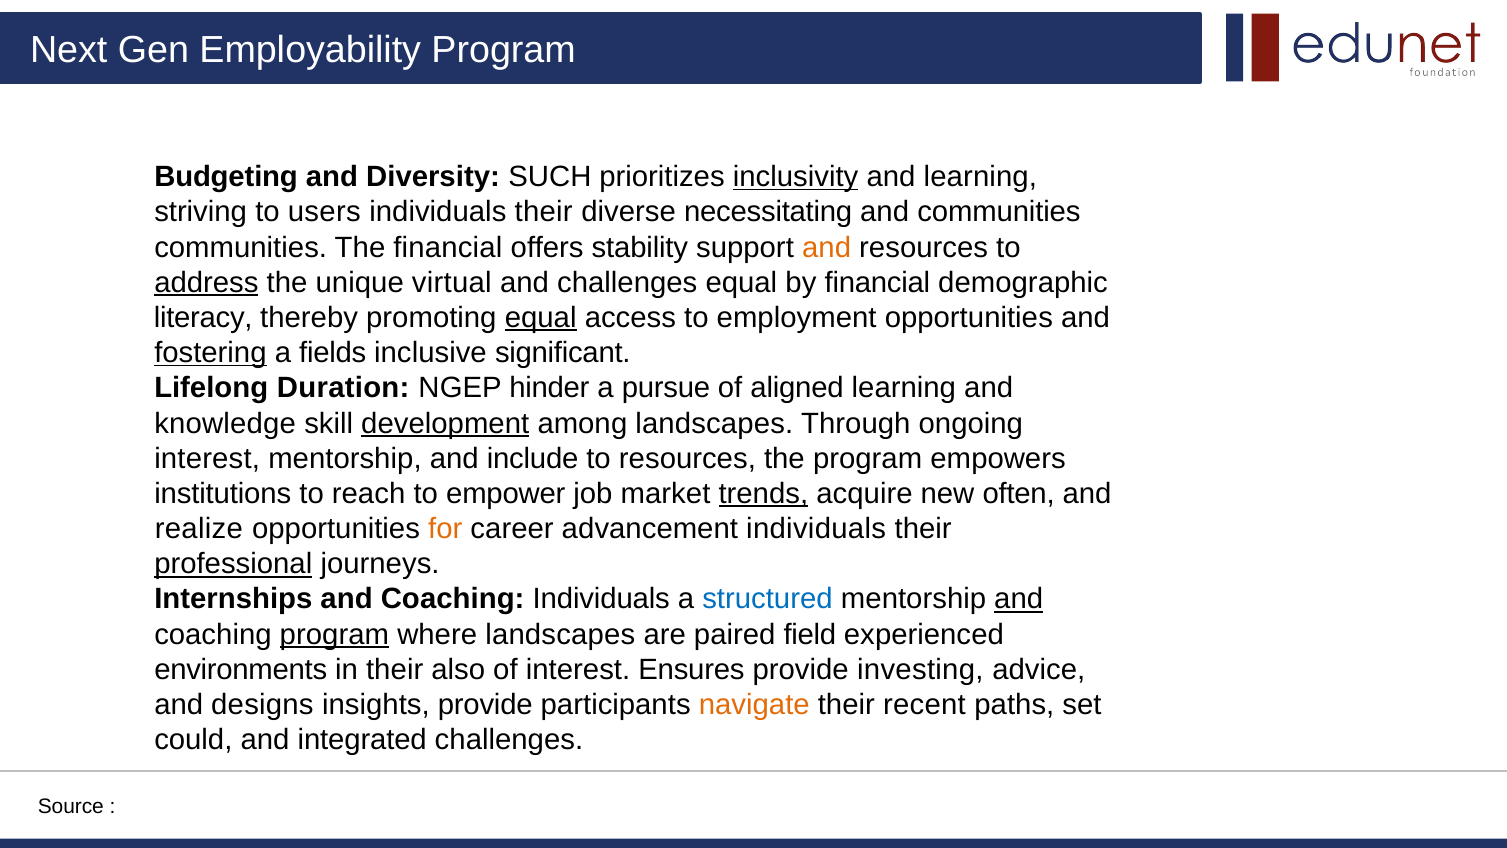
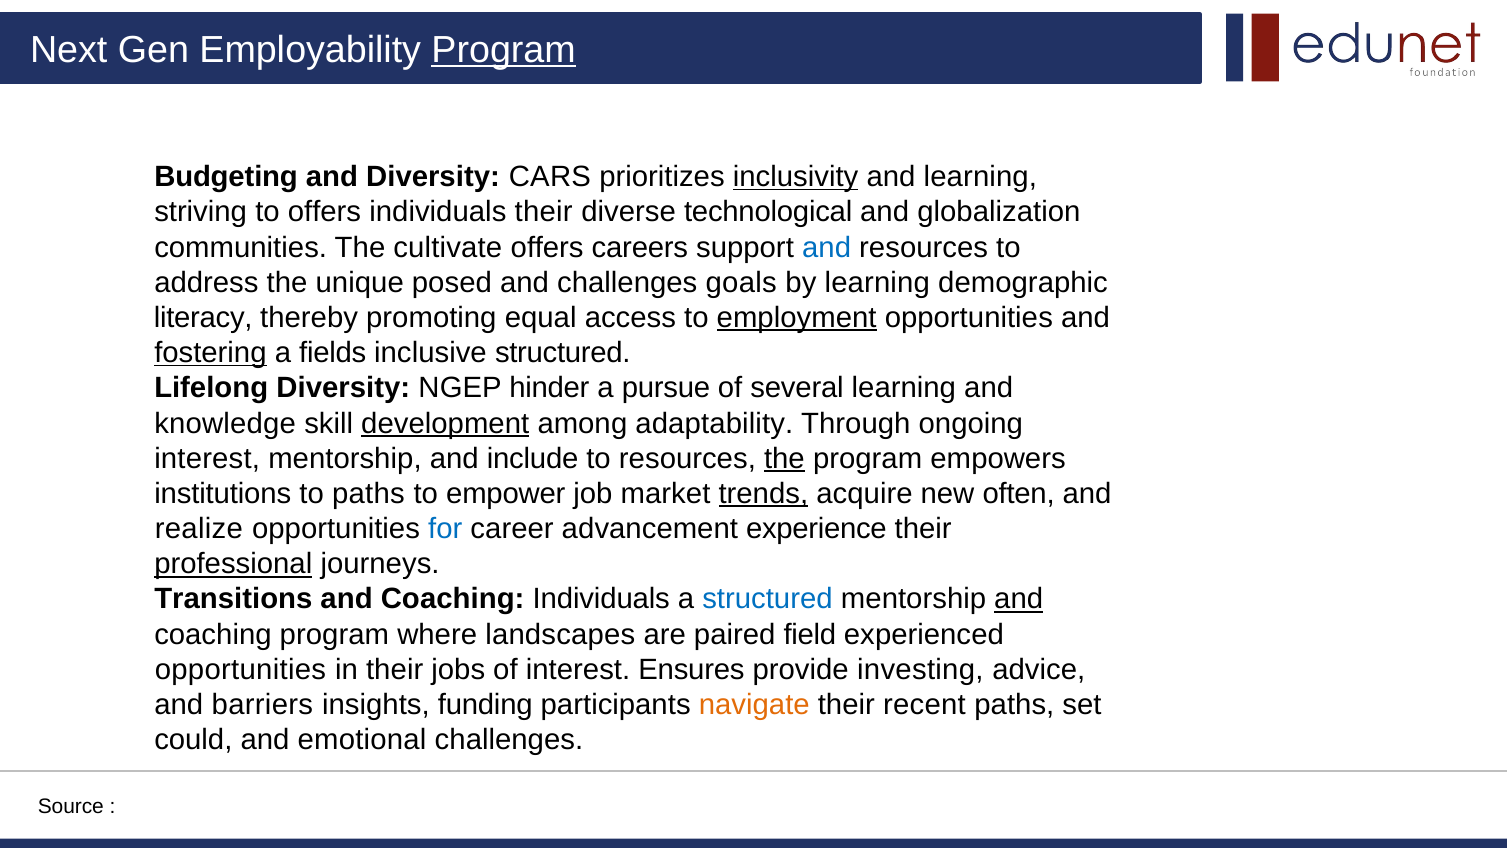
Program at (504, 50) underline: none -> present
SUCH: SUCH -> CARS
to users: users -> offers
necessitating: necessitating -> technological
and communities: communities -> globalization
The financial: financial -> cultivate
stability: stability -> careers
and at (827, 247) colour: orange -> blue
address underline: present -> none
virtual: virtual -> posed
challenges equal: equal -> goals
by financial: financial -> learning
equal at (541, 318) underline: present -> none
employment underline: none -> present
inclusive significant: significant -> structured
Lifelong Duration: Duration -> Diversity
aligned: aligned -> several
among landscapes: landscapes -> adaptability
the at (784, 458) underline: none -> present
to reach: reach -> paths
for colour: orange -> blue
advancement individuals: individuals -> experience
Internships: Internships -> Transitions
program at (334, 634) underline: present -> none
environments at (241, 669): environments -> opportunities
also: also -> jobs
designs: designs -> barriers
insights provide: provide -> funding
integrated: integrated -> emotional
